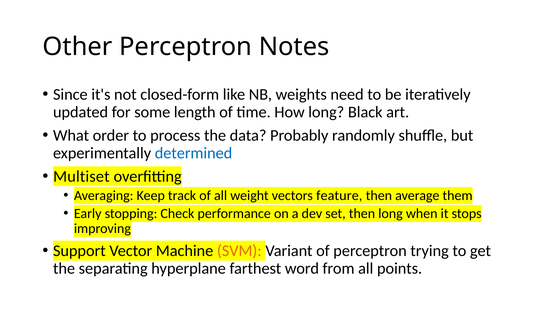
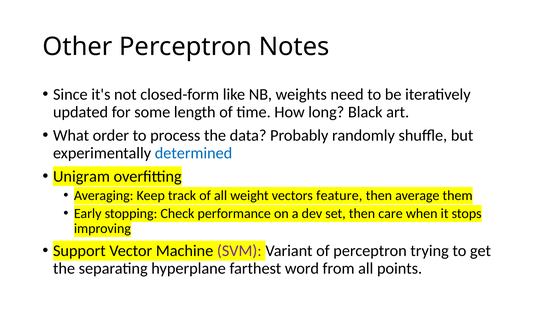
Multiset: Multiset -> Unigram
then long: long -> care
SVM colour: orange -> purple
